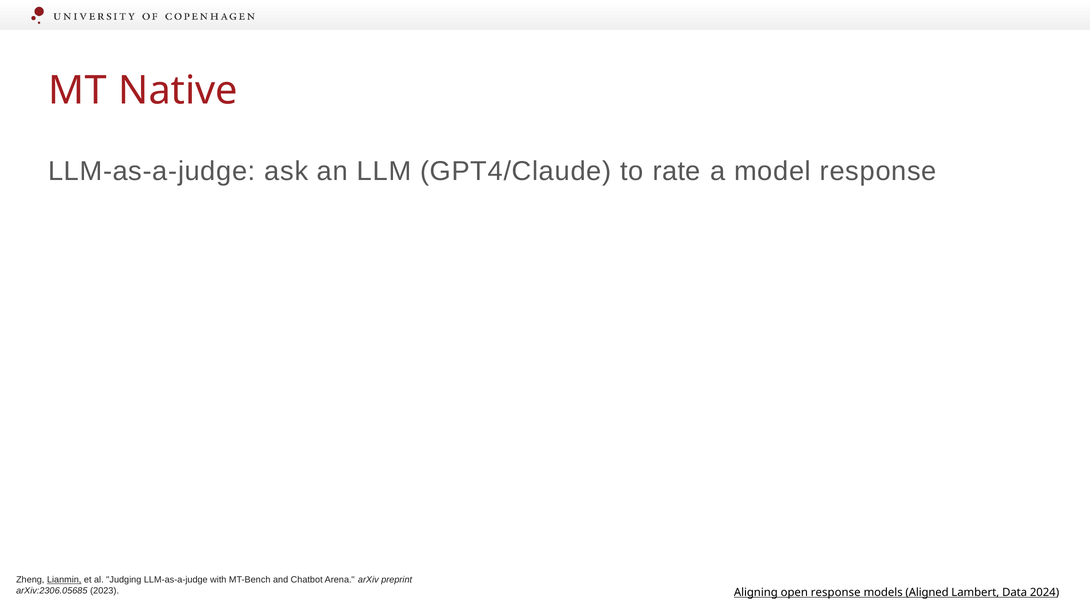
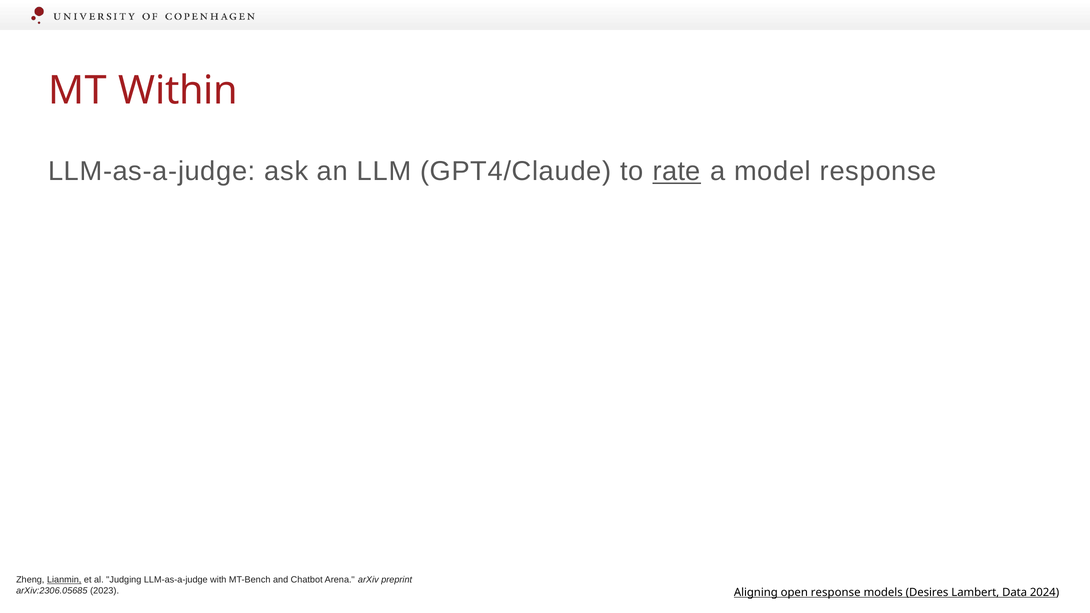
Native: Native -> Within
rate underline: none -> present
Aligned: Aligned -> Desires
